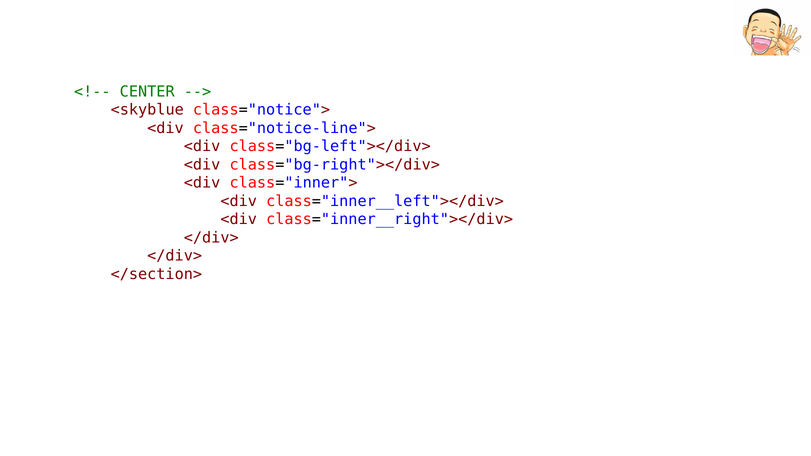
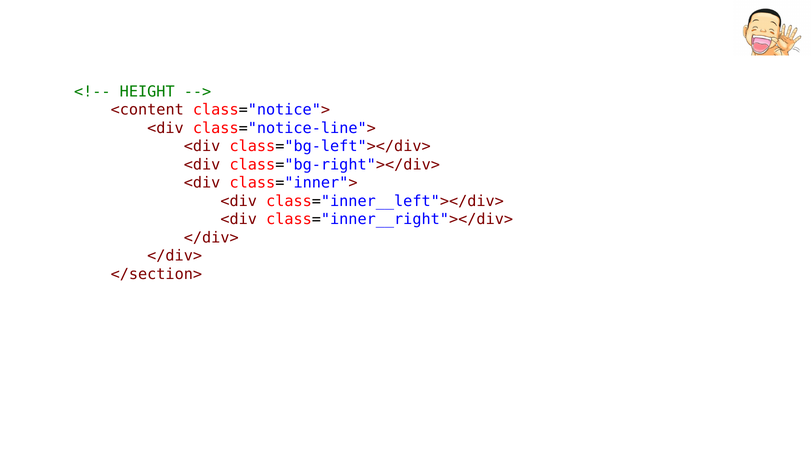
CENTER: CENTER -> HEIGHT
<skyblue: <skyblue -> <content
